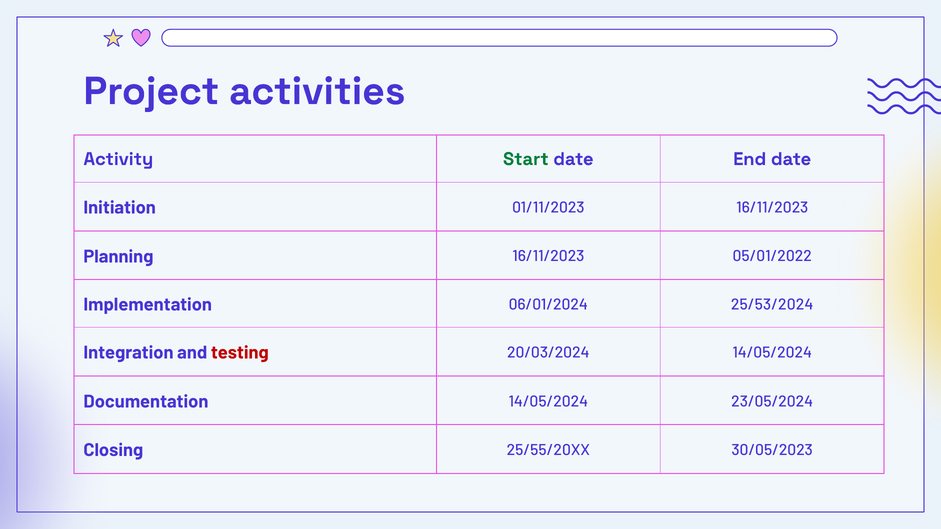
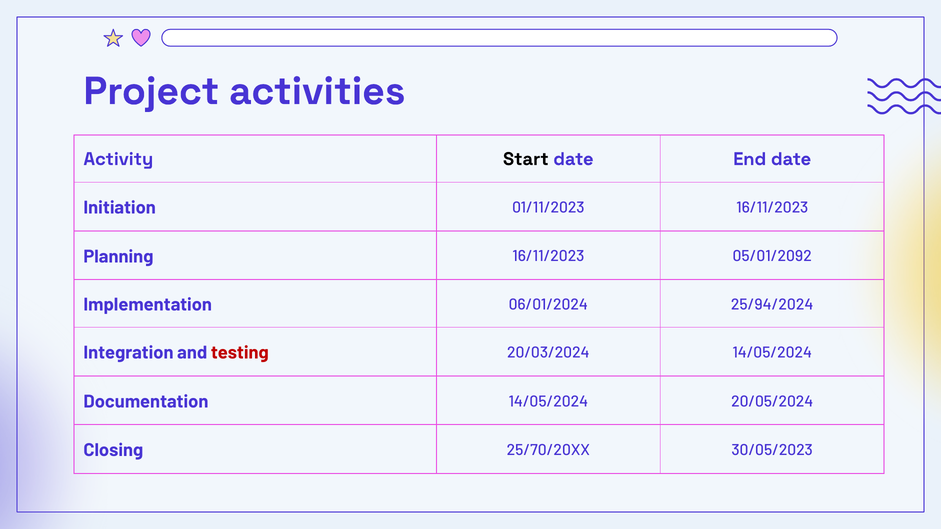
Start colour: green -> black
05/01/2022: 05/01/2022 -> 05/01/2092
25/53/2024: 25/53/2024 -> 25/94/2024
23/05/2024: 23/05/2024 -> 20/05/2024
25/55/20XX: 25/55/20XX -> 25/70/20XX
